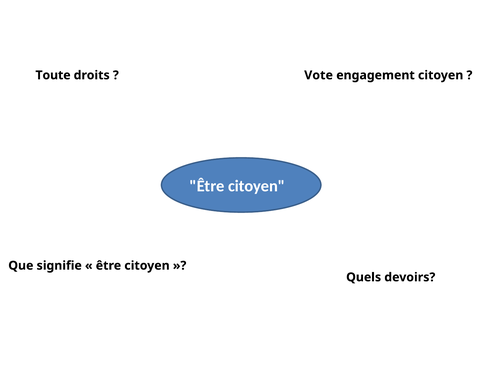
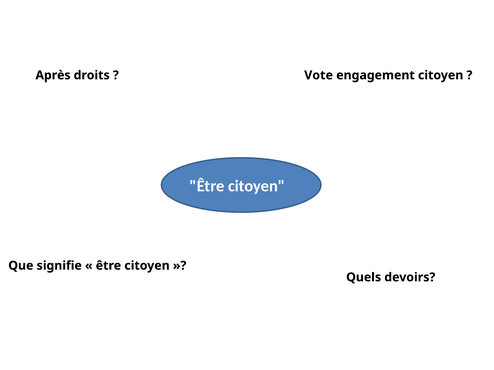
Toute: Toute -> Après
